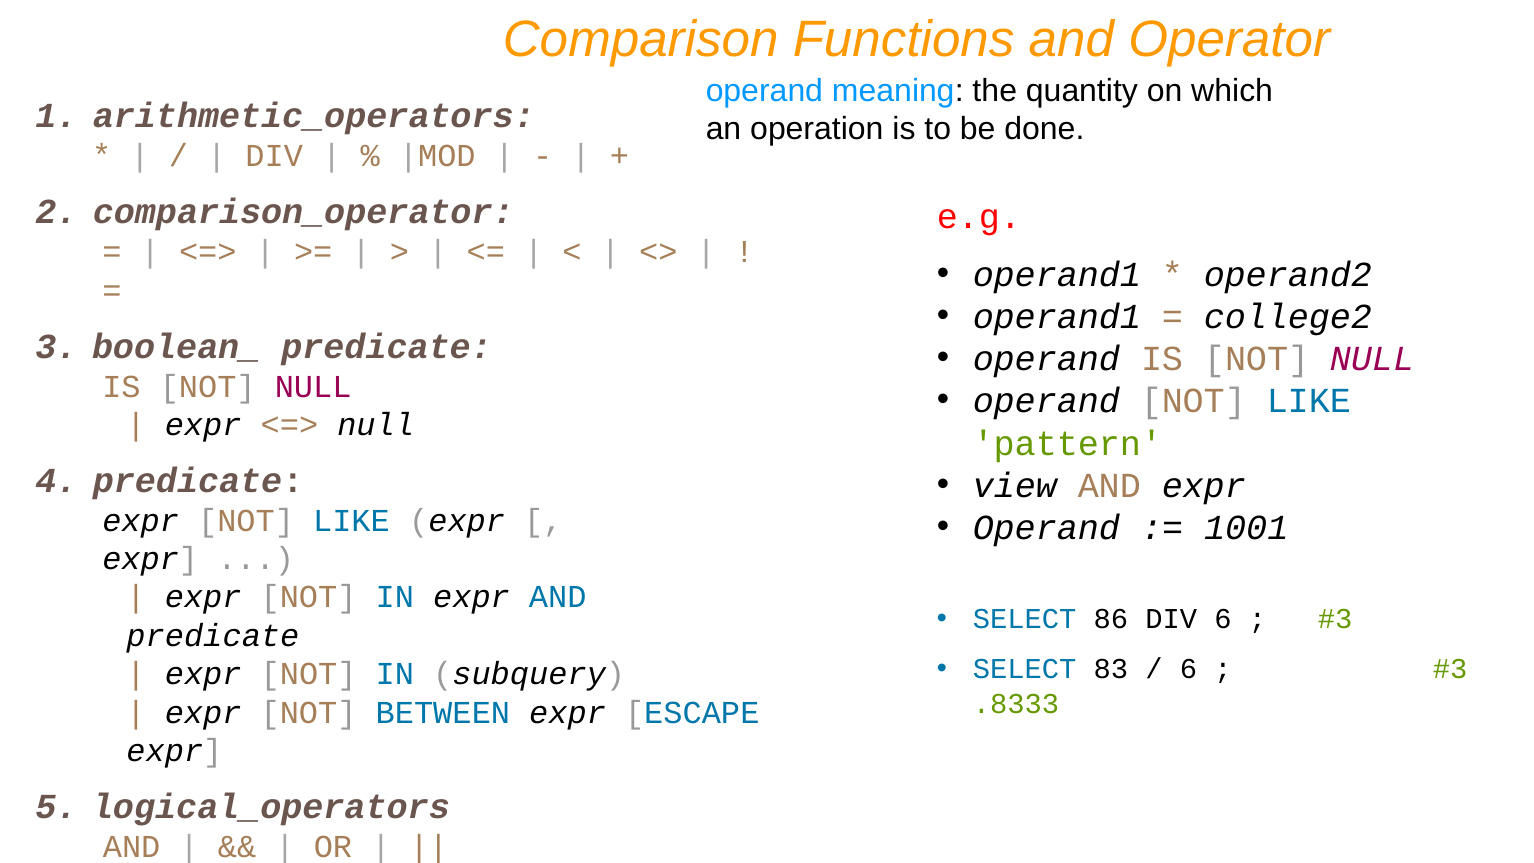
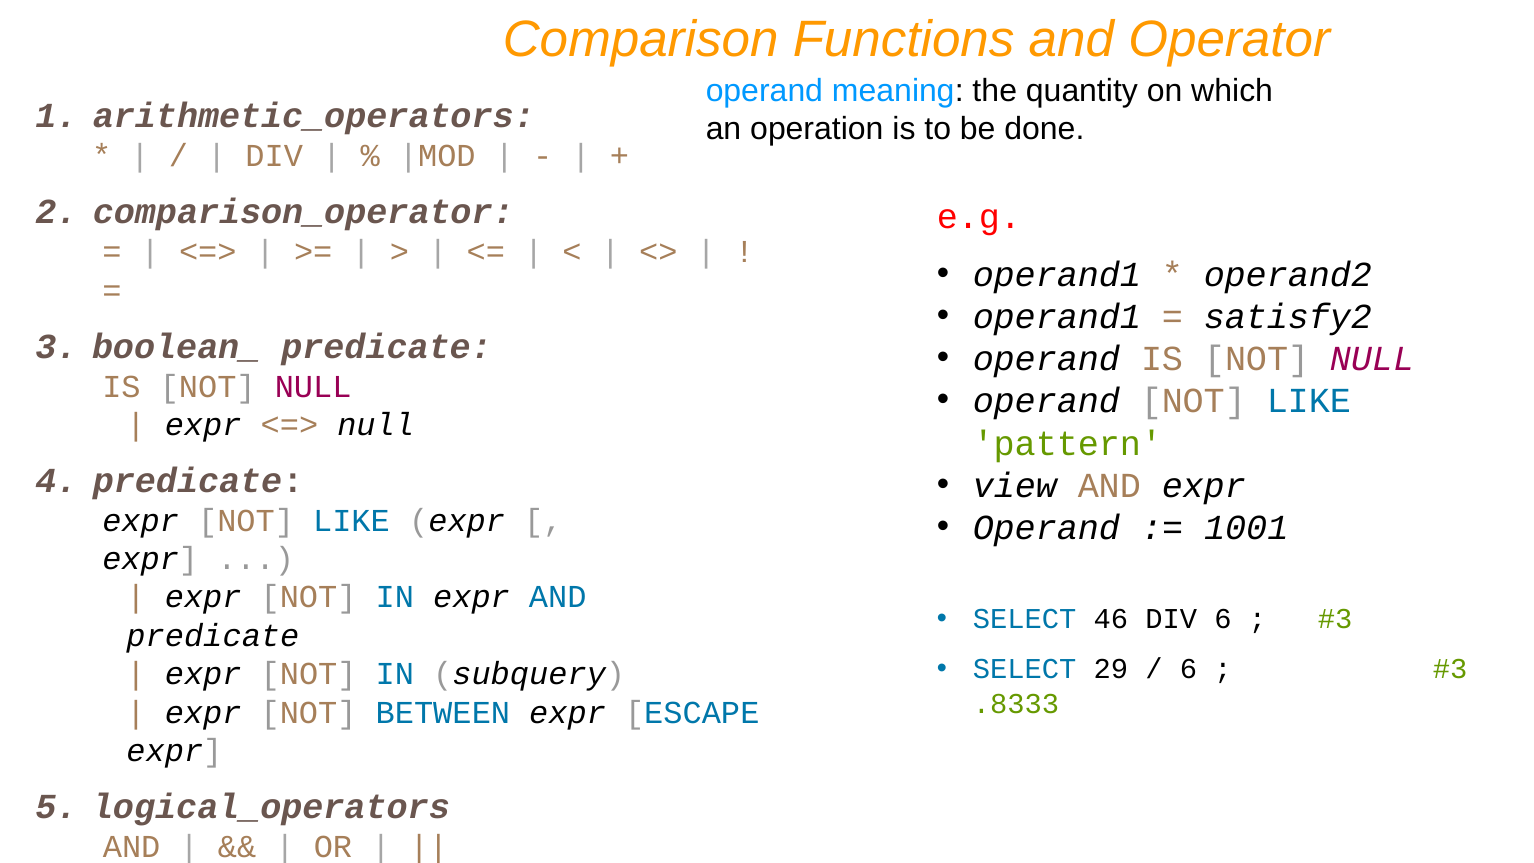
college2: college2 -> satisfy2
86: 86 -> 46
83: 83 -> 29
